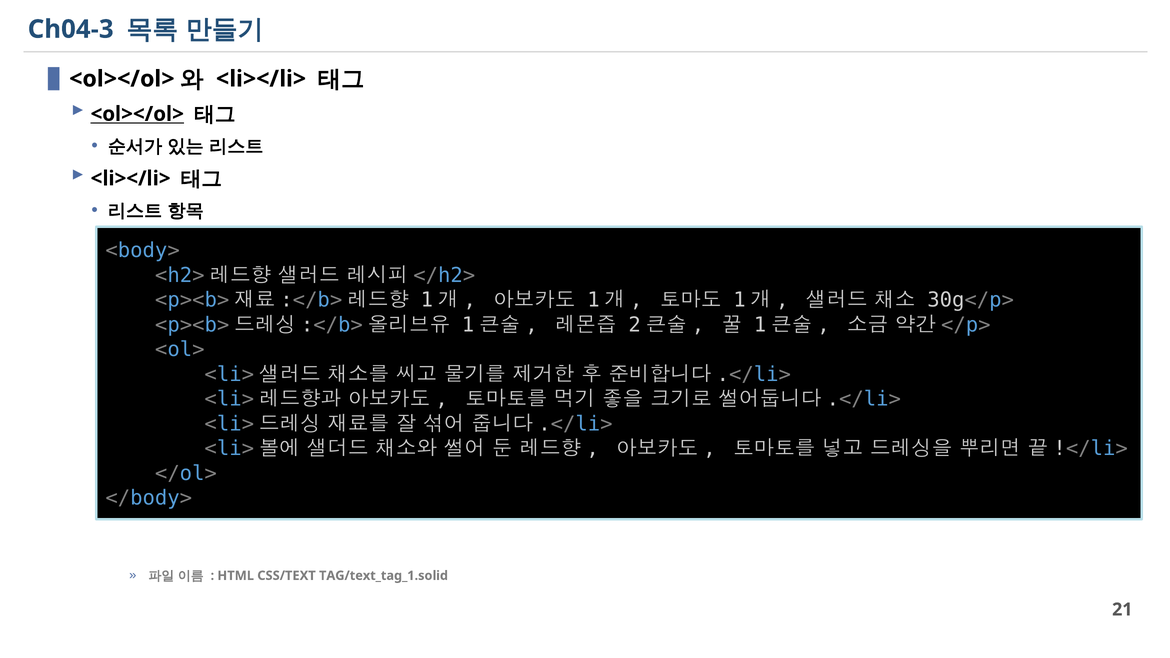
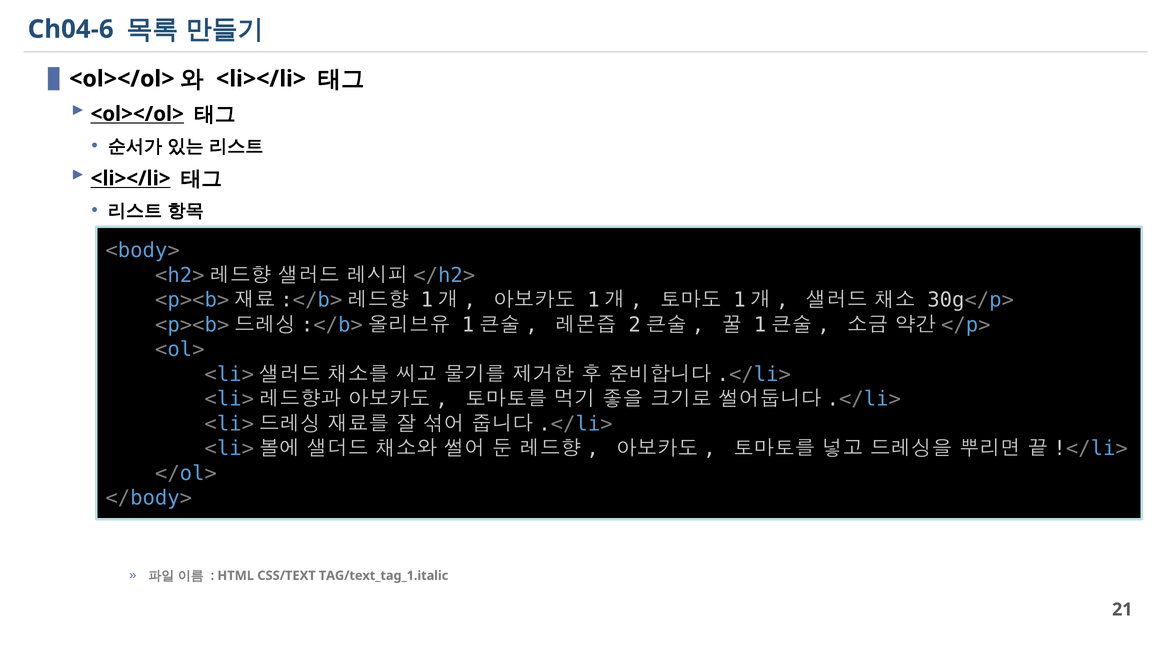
Ch04-3: Ch04-3 -> Ch04-6
<li></li> at (131, 179) underline: none -> present
TAG/text_tag_1.solid: TAG/text_tag_1.solid -> TAG/text_tag_1.italic
